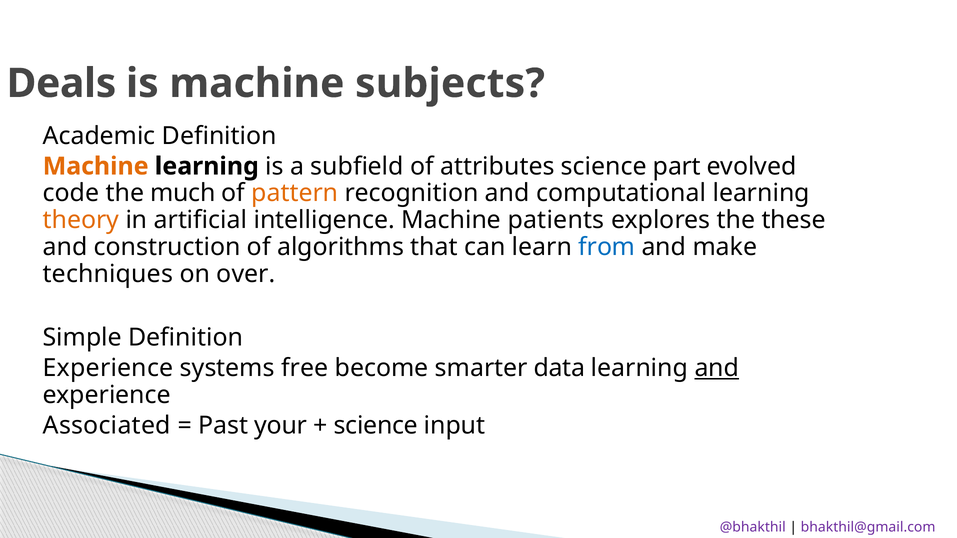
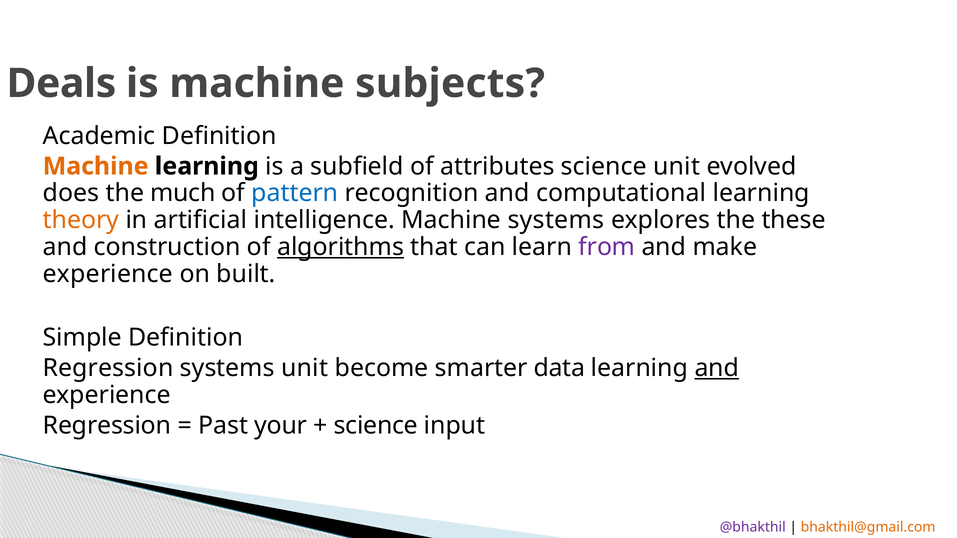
science part: part -> unit
code: code -> does
pattern colour: orange -> blue
Machine patients: patients -> systems
algorithms underline: none -> present
from colour: blue -> purple
techniques at (108, 274): techniques -> experience
over: over -> built
Experience at (108, 368): Experience -> Regression
systems free: free -> unit
Associated at (107, 426): Associated -> Regression
bhakthil@gmail.com colour: purple -> orange
